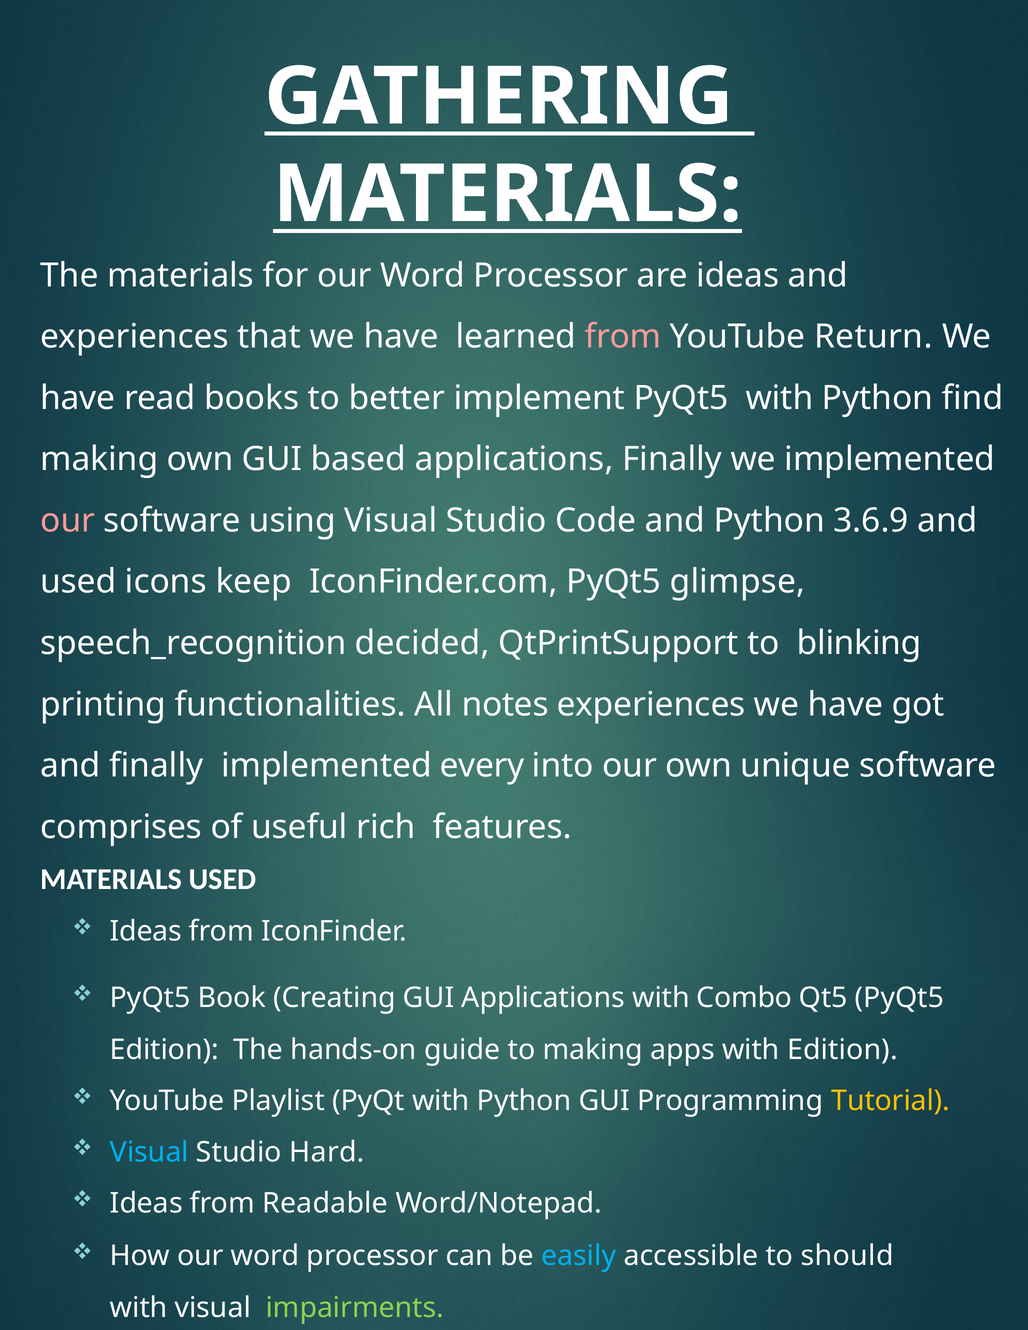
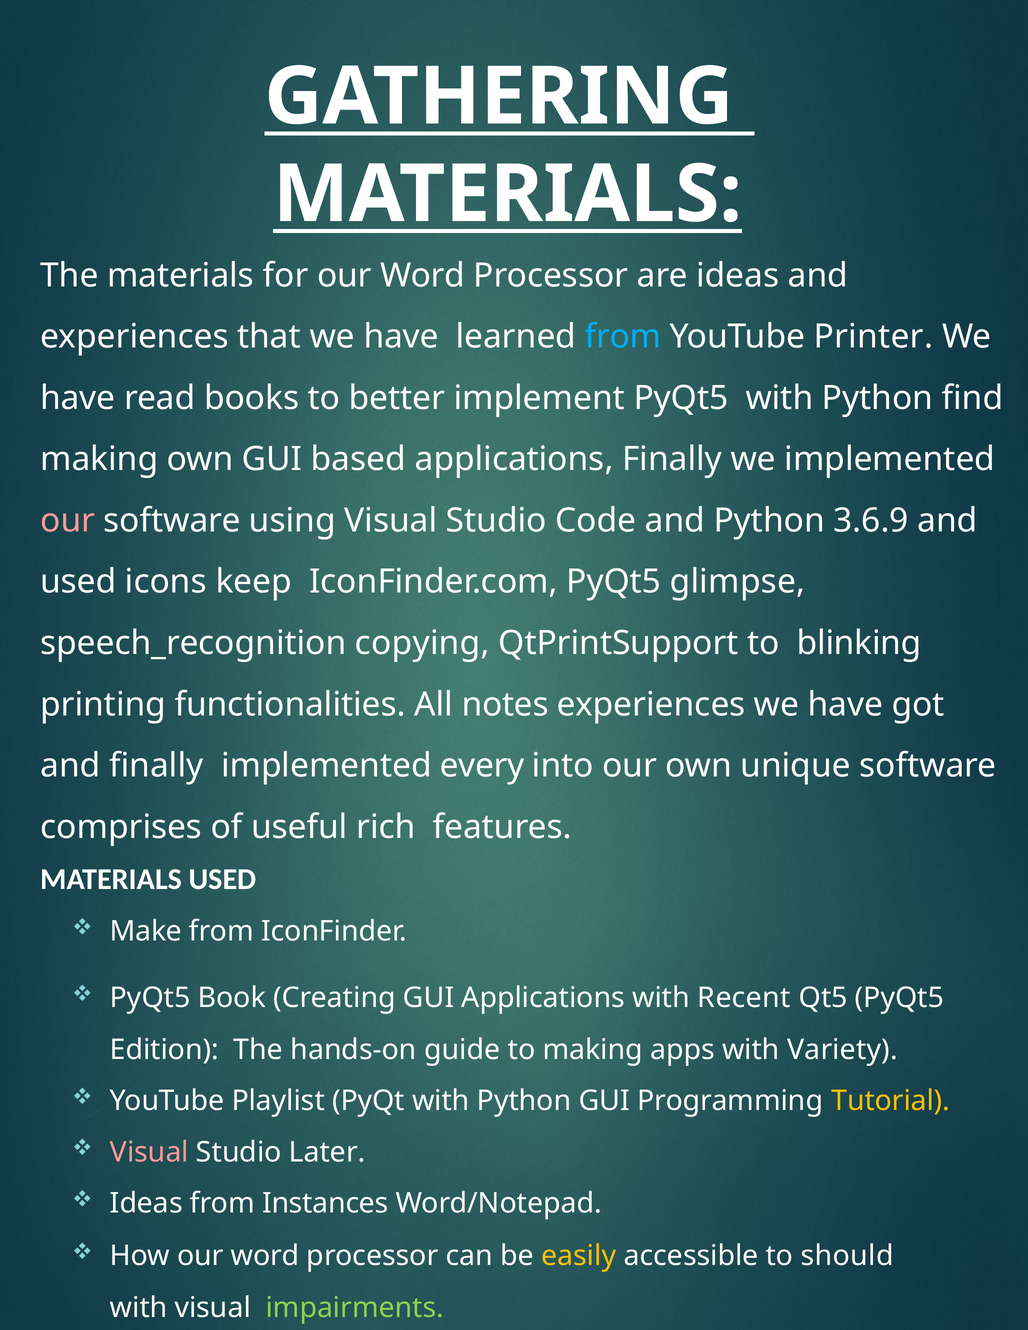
from at (623, 337) colour: pink -> light blue
Return: Return -> Printer
decided: decided -> copying
Ideas at (146, 932): Ideas -> Make
Combo: Combo -> Recent
with Edition: Edition -> Variety
Visual at (149, 1153) colour: light blue -> pink
Hard: Hard -> Later
Readable: Readable -> Instances
easily colour: light blue -> yellow
